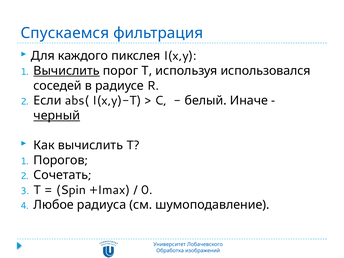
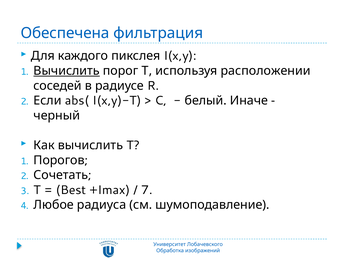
Спускаемся: Спускаемся -> Обеспечена
использовался: использовался -> расположении
черный underline: present -> none
Spin: Spin -> Best
0: 0 -> 7
